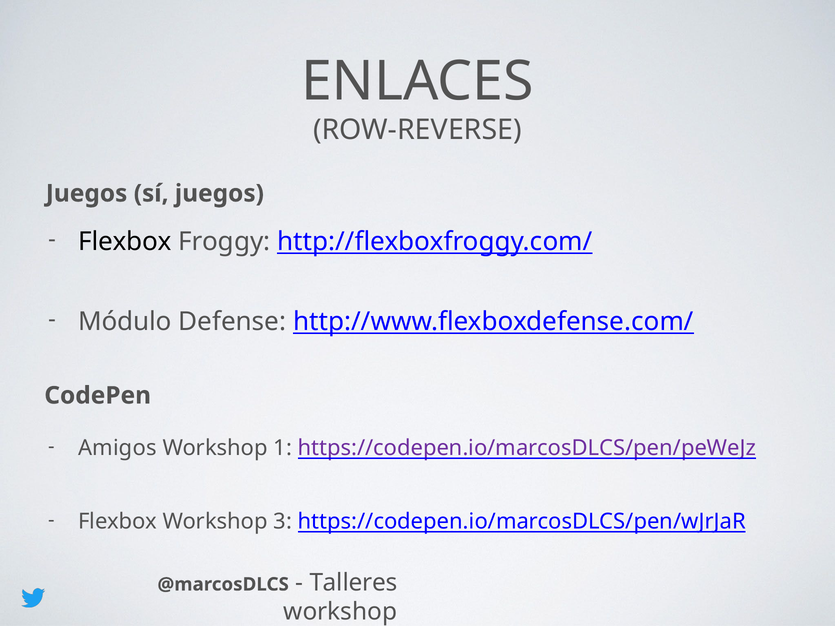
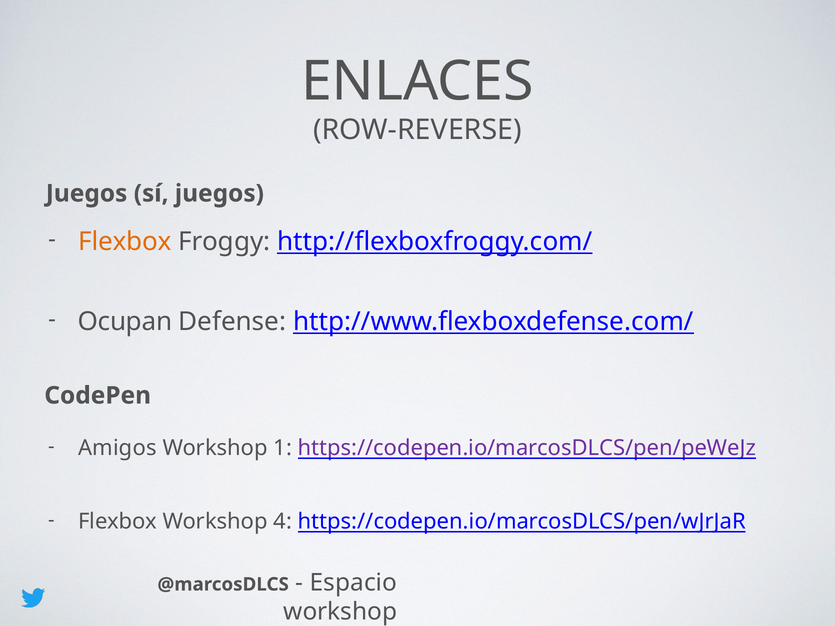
Flexbox at (125, 242) colour: black -> orange
Módulo: Módulo -> Ocupan
3: 3 -> 4
Talleres: Talleres -> Espacio
